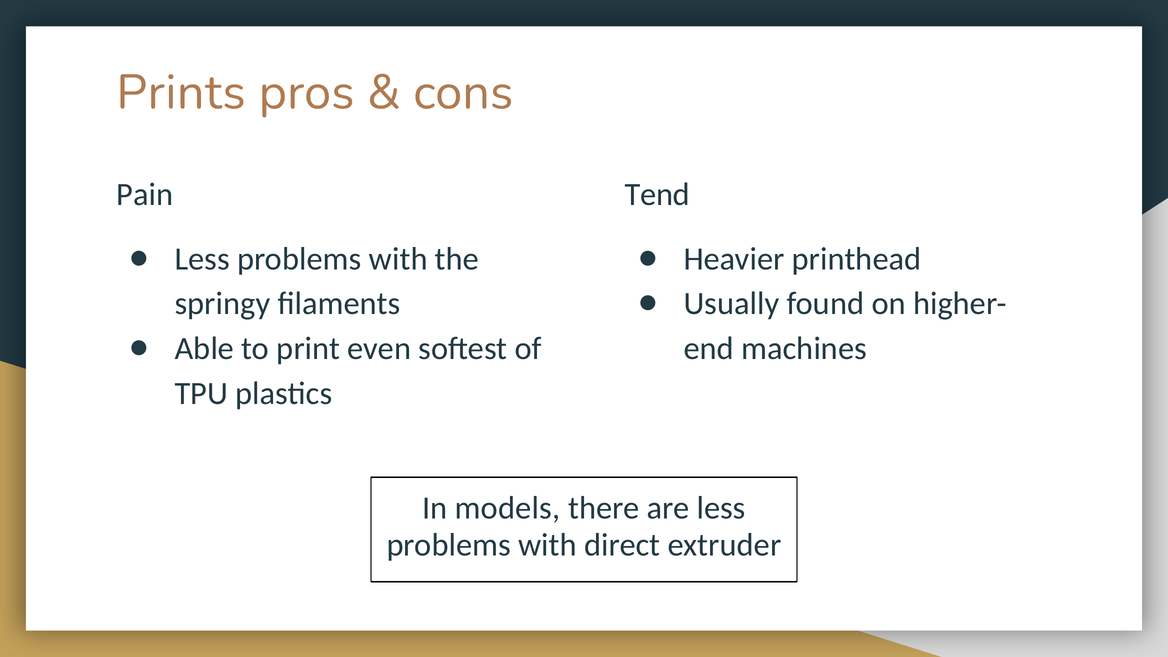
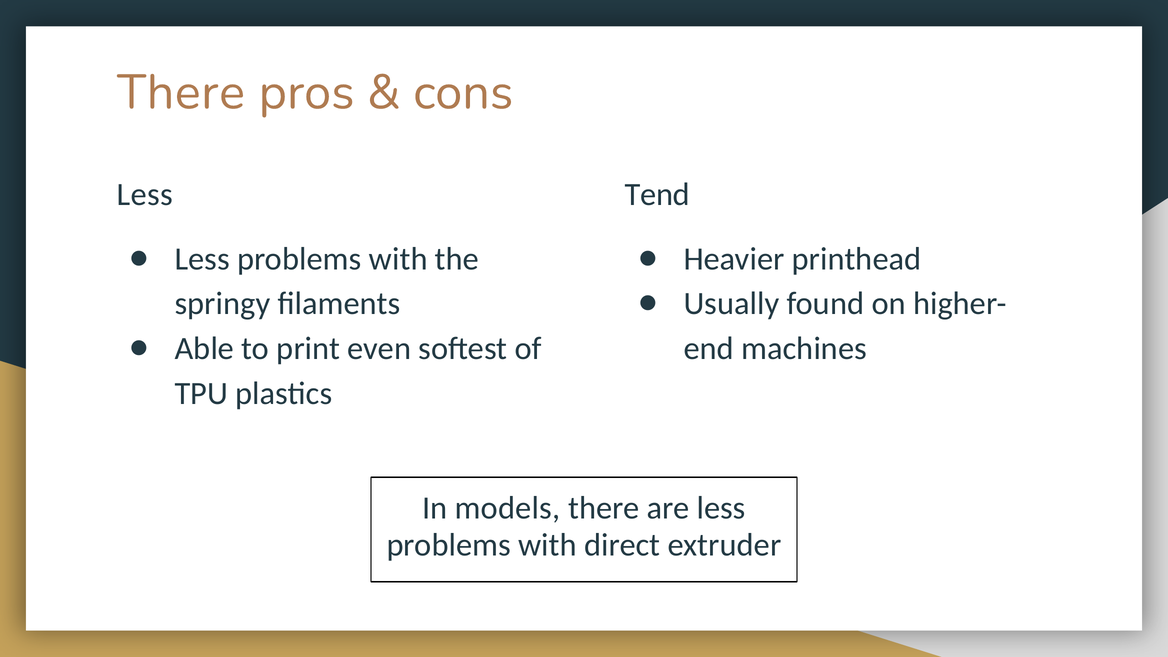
Prints at (181, 92): Prints -> There
Pain at (145, 195): Pain -> Less
